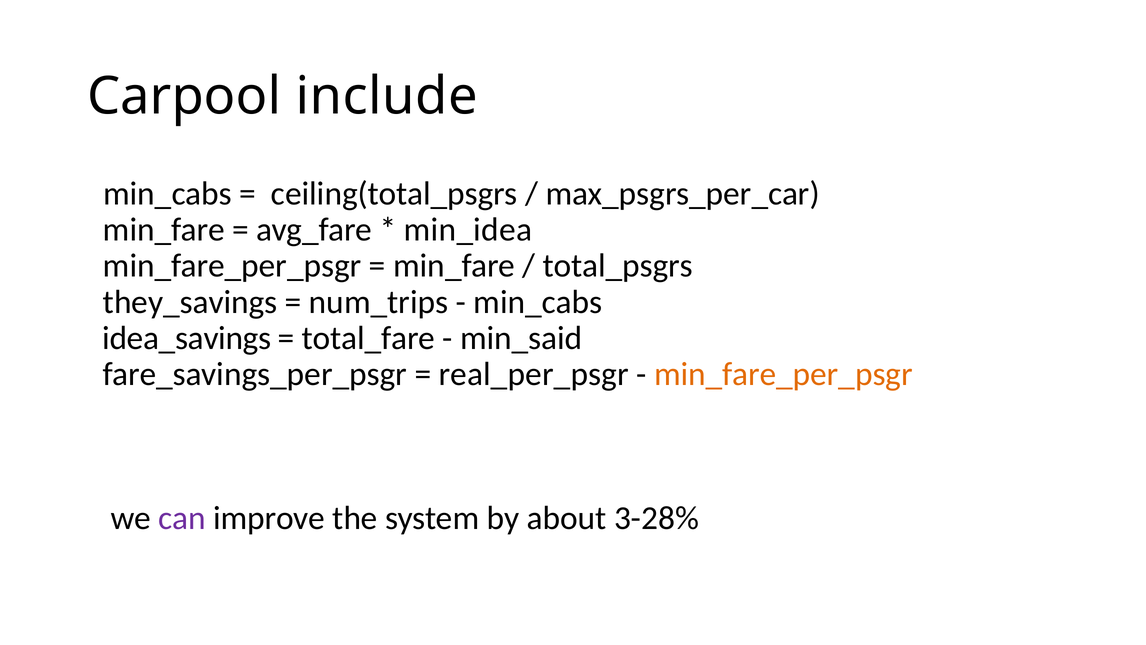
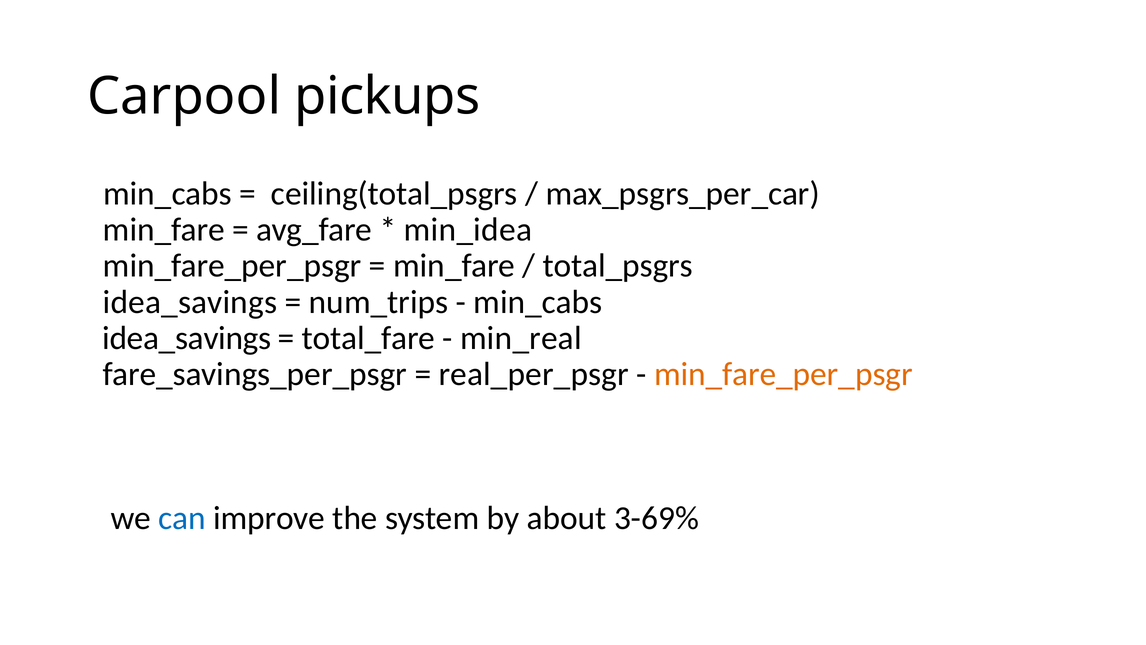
include: include -> pickups
they_savings at (190, 302): they_savings -> idea_savings
min_said: min_said -> min_real
can colour: purple -> blue
3-28%: 3-28% -> 3-69%
